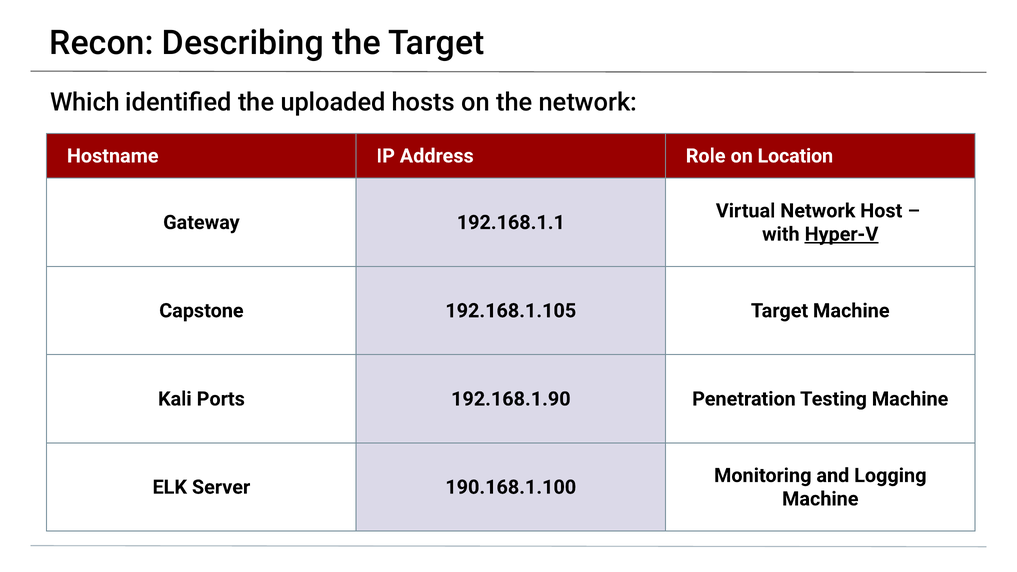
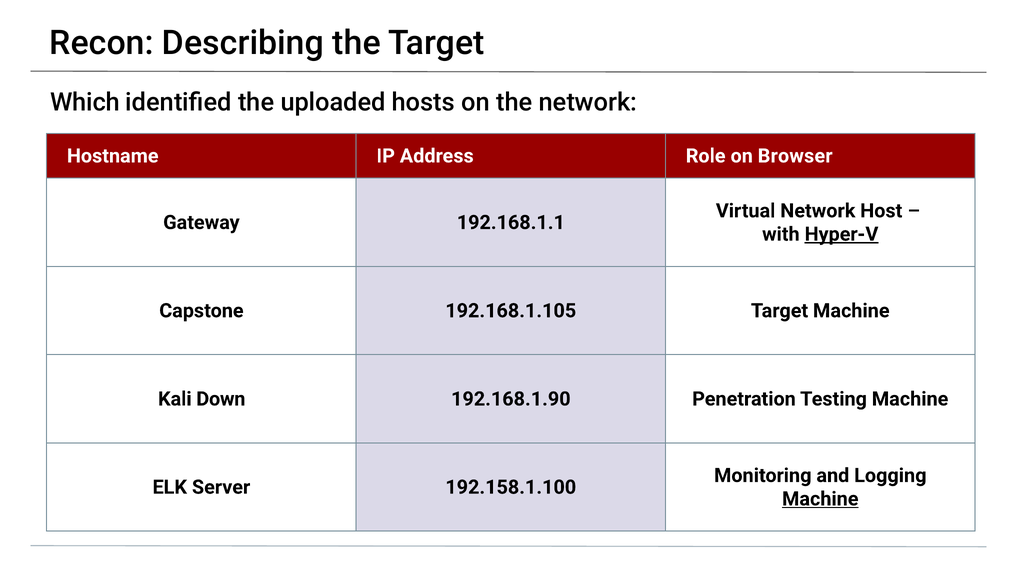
Location: Location -> Browser
Ports: Ports -> Down
190.168.1.100: 190.168.1.100 -> 192.158.1.100
Machine at (820, 499) underline: none -> present
